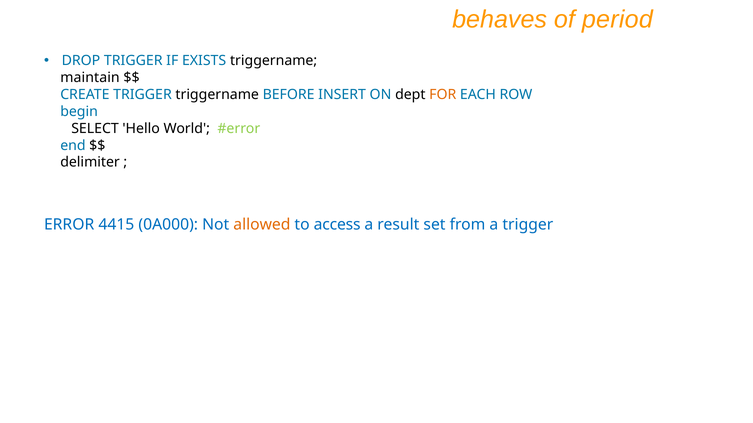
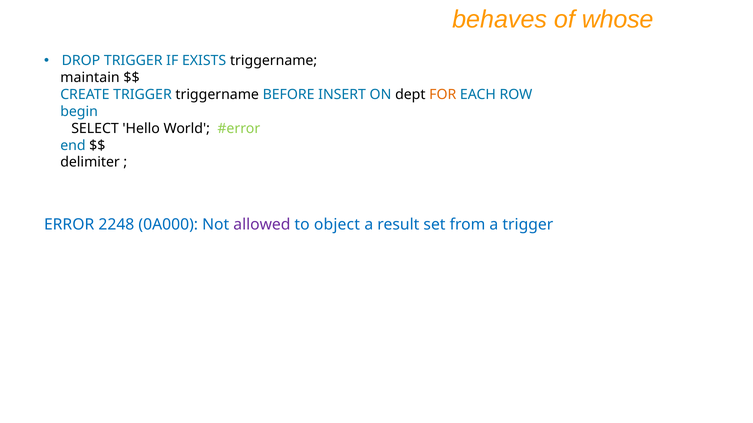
period: period -> whose
4415: 4415 -> 2248
allowed colour: orange -> purple
access: access -> object
